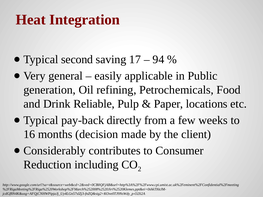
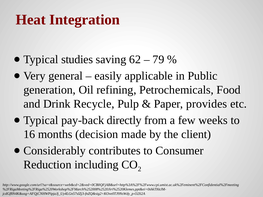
second: second -> studies
17: 17 -> 62
94: 94 -> 79
Reliable: Reliable -> Recycle
locations: locations -> provides
